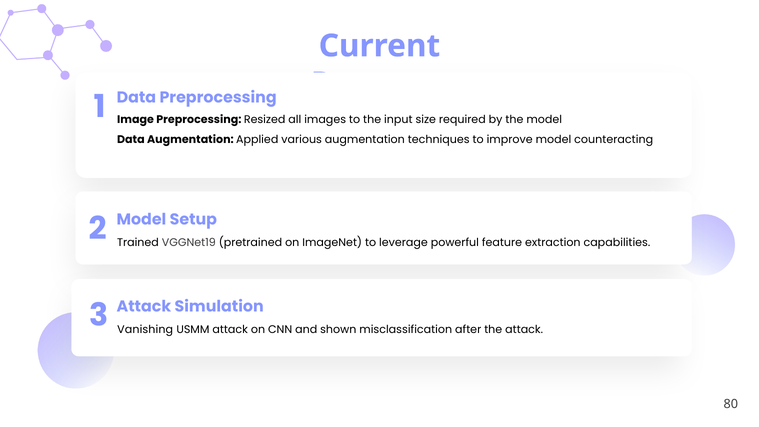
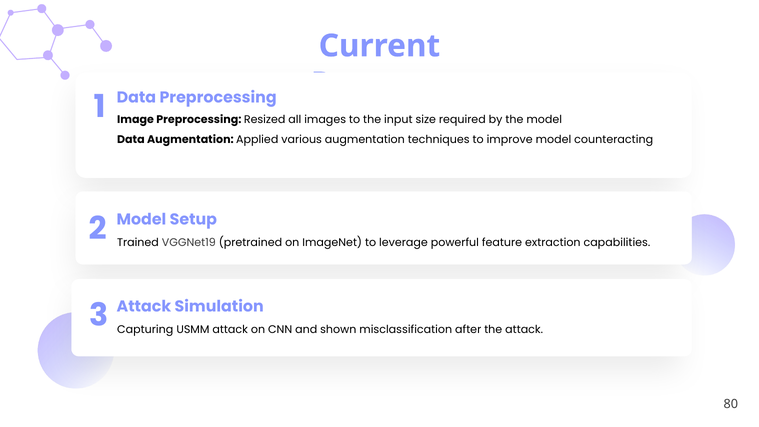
Vanishing: Vanishing -> Capturing
